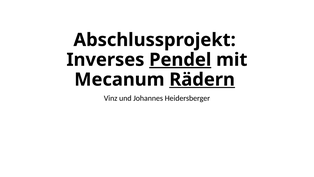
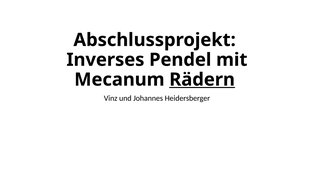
Pendel underline: present -> none
